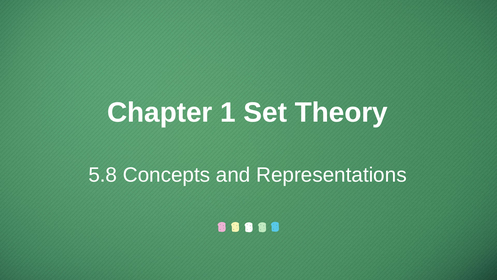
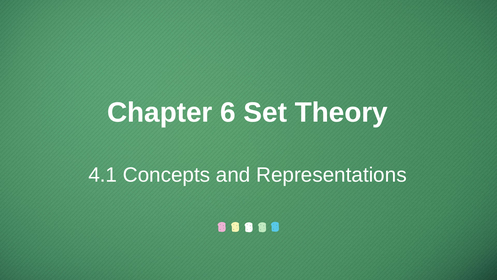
1: 1 -> 6
5.8: 5.8 -> 4.1
